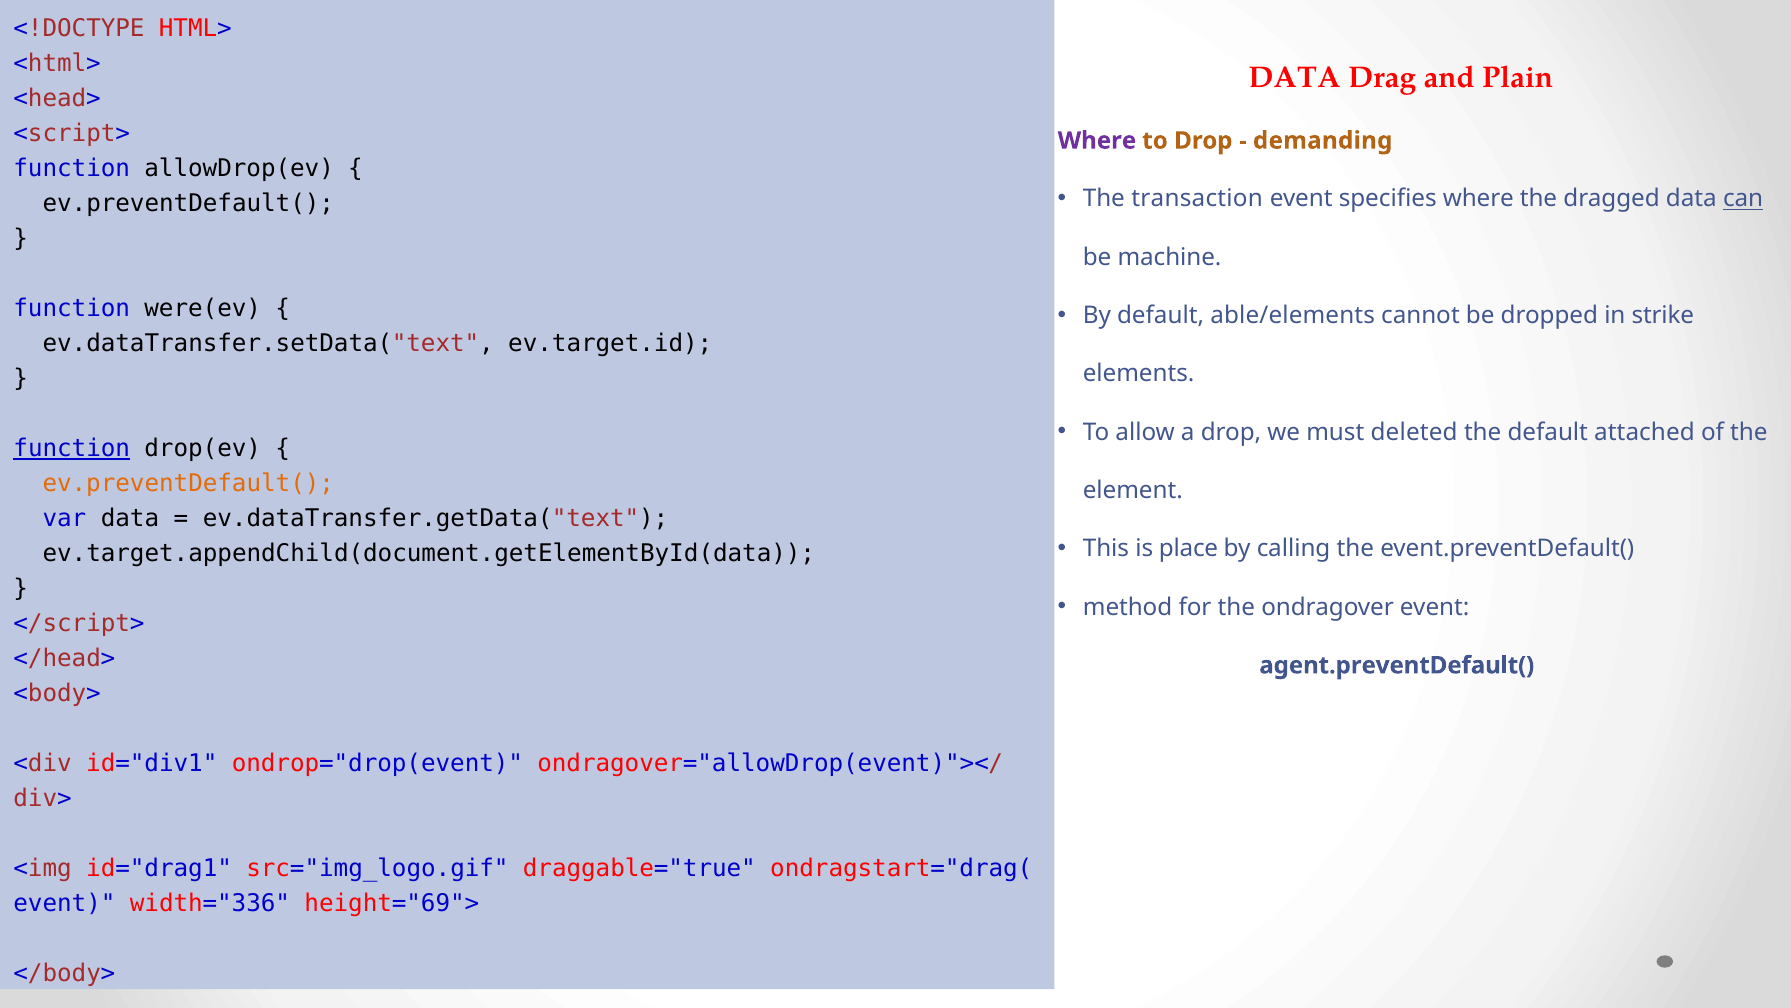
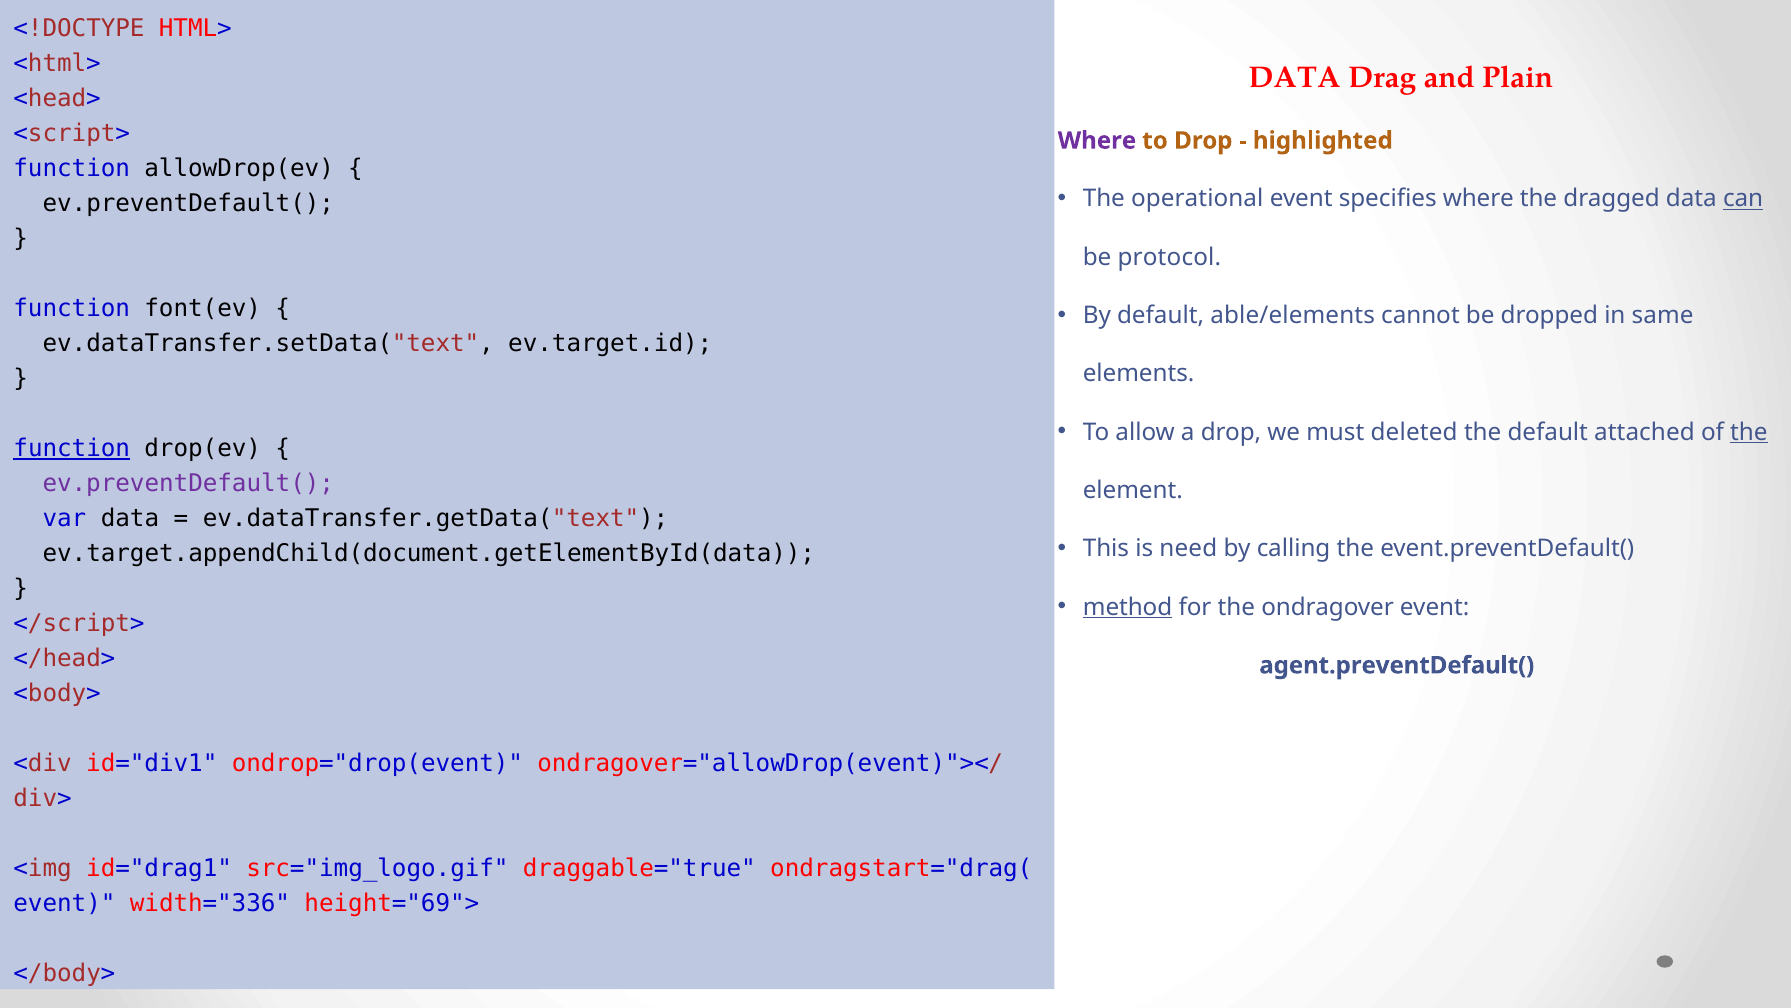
demanding: demanding -> highlighted
transaction: transaction -> operational
machine: machine -> protocol
were(ev: were(ev -> font(ev
strike: strike -> same
the at (1749, 432) underline: none -> present
ev.preventDefault( at (188, 483) colour: orange -> purple
place: place -> need
method underline: none -> present
